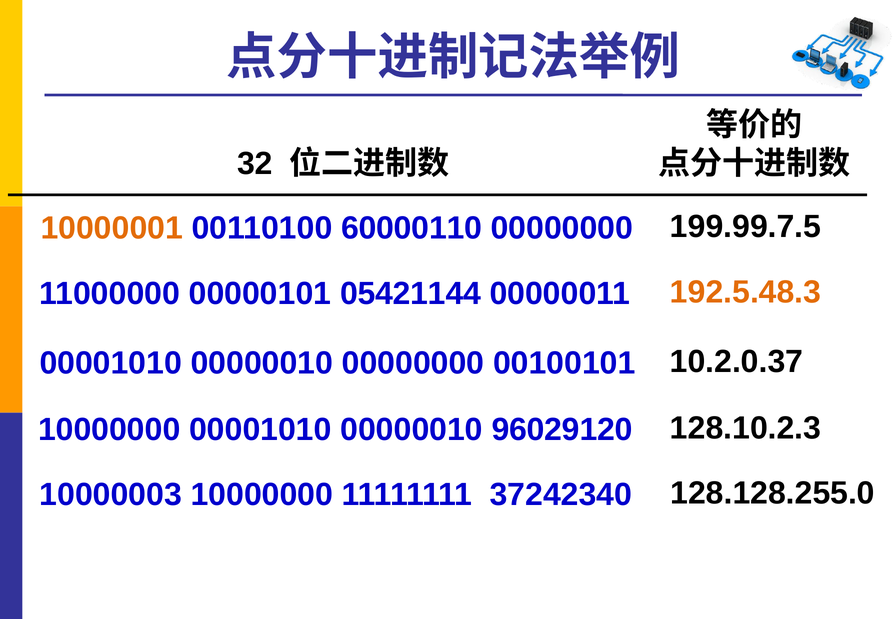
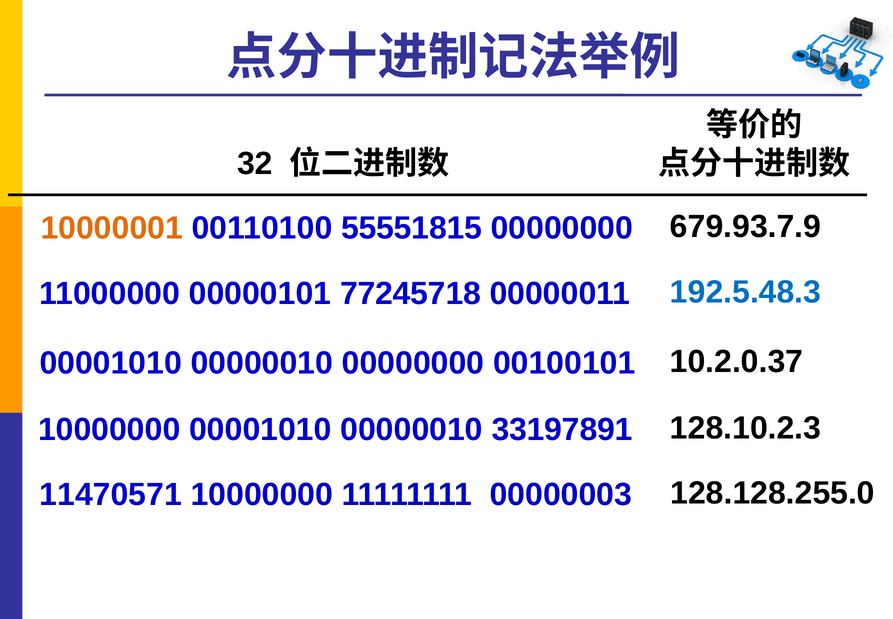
60000110: 60000110 -> 55551815
199.99.7.5: 199.99.7.5 -> 679.93.7.9
05421144: 05421144 -> 77245718
192.5.48.3 colour: orange -> blue
96029120: 96029120 -> 33197891
10000003: 10000003 -> 11470571
37242340: 37242340 -> 00000003
